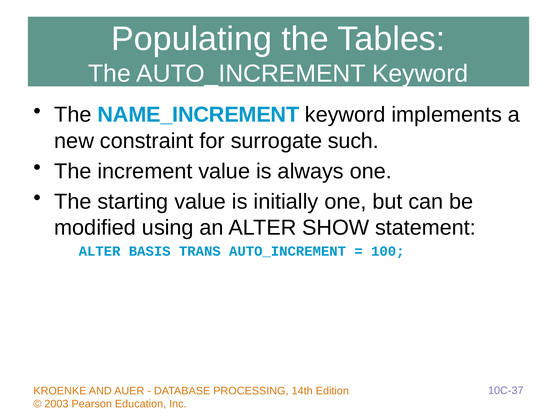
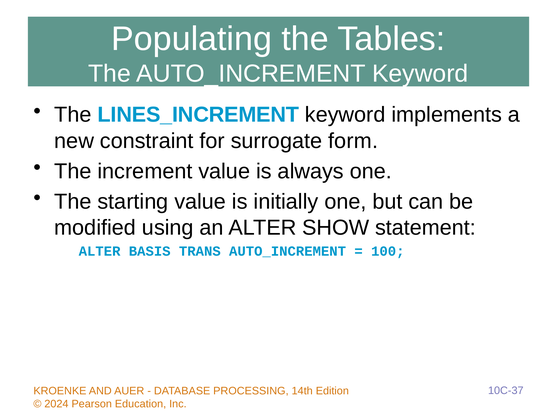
NAME_INCREMENT: NAME_INCREMENT -> LINES_INCREMENT
such: such -> form
2003: 2003 -> 2024
